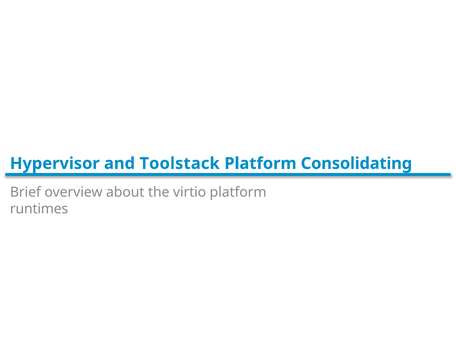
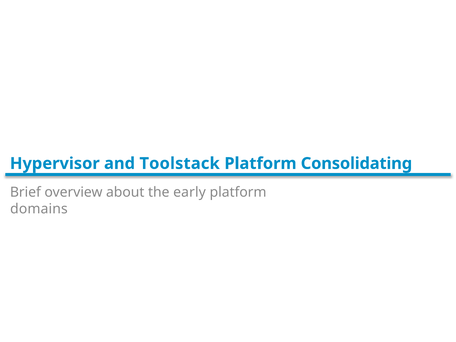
virtio: virtio -> early
runtimes: runtimes -> domains
